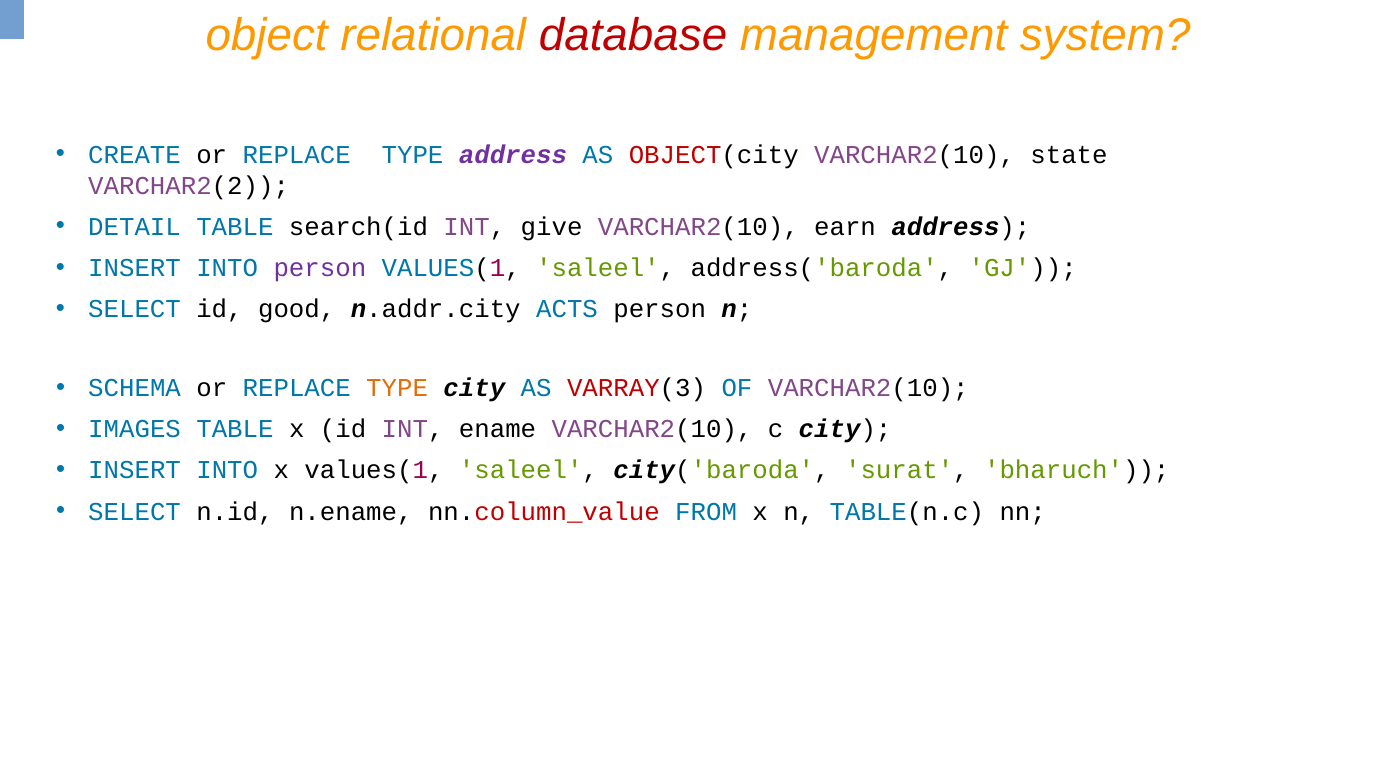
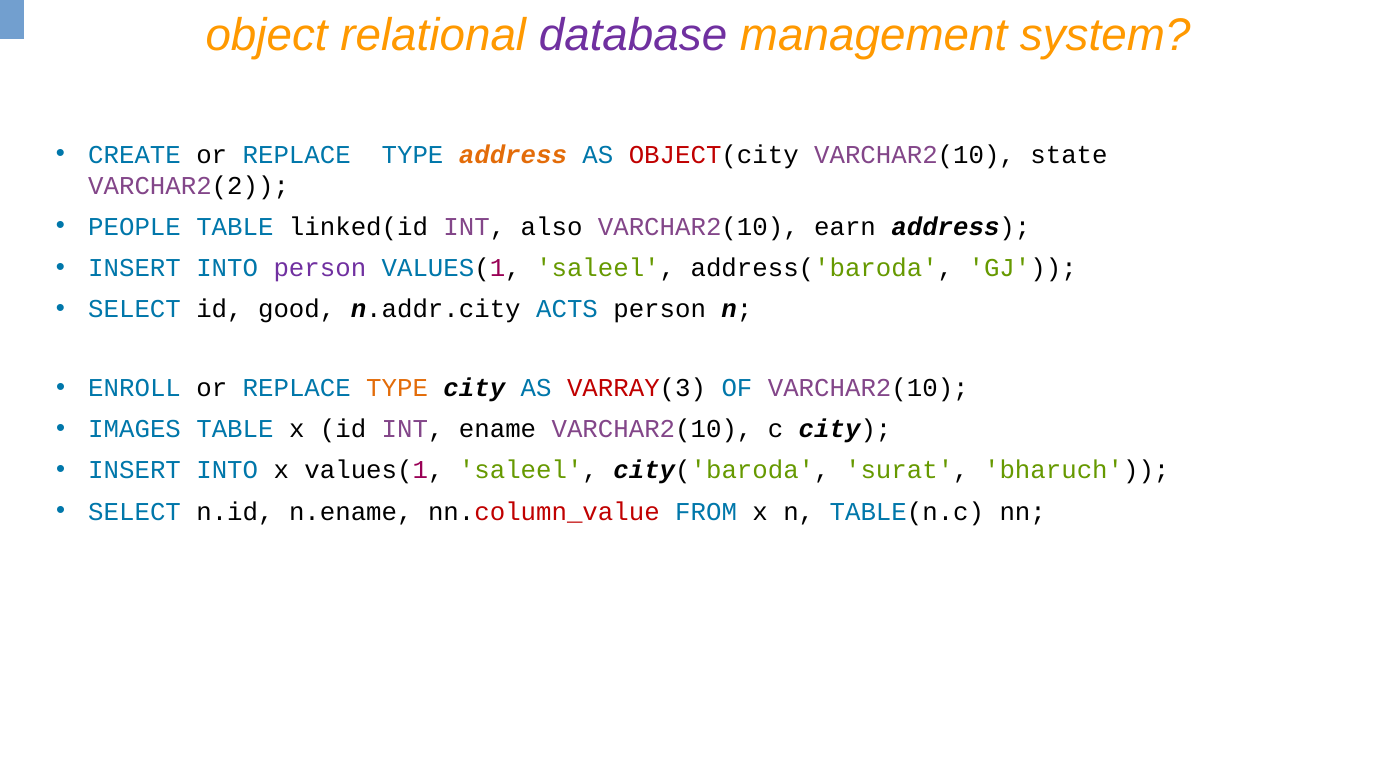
database colour: red -> purple
address at (513, 155) colour: purple -> orange
DETAIL: DETAIL -> PEOPLE
search(id: search(id -> linked(id
give: give -> also
SCHEMA: SCHEMA -> ENROLL
